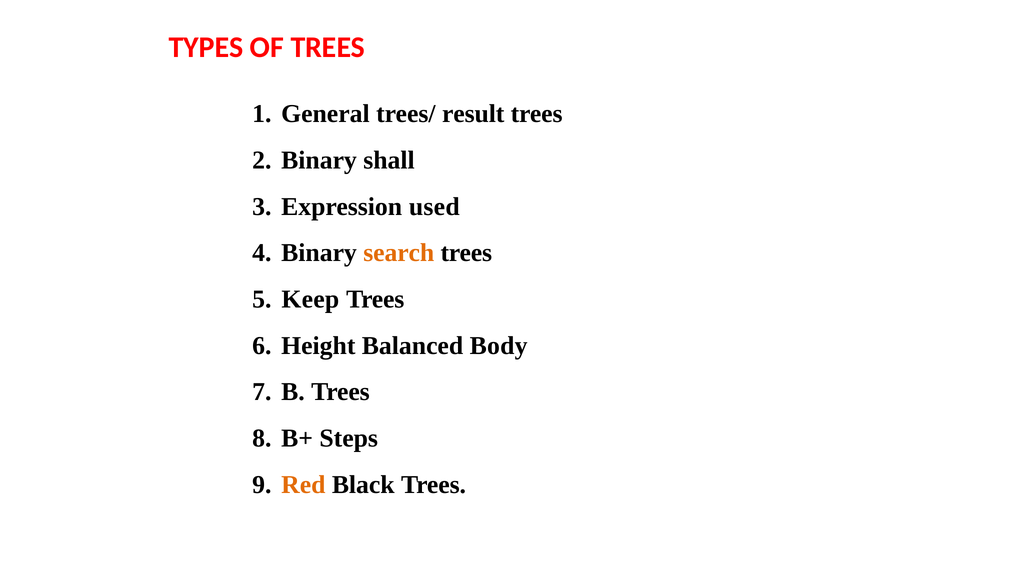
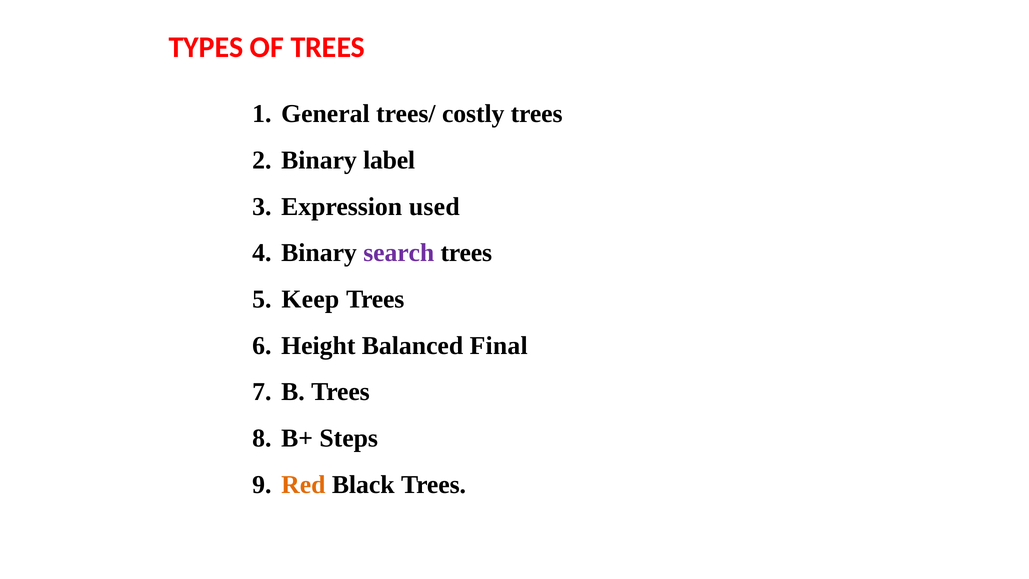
result: result -> costly
shall: shall -> label
search colour: orange -> purple
Body: Body -> Final
